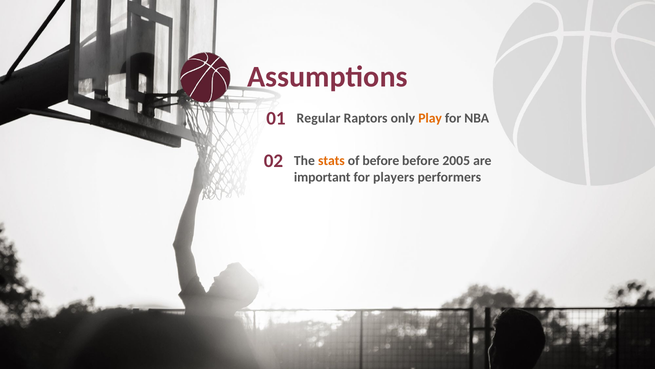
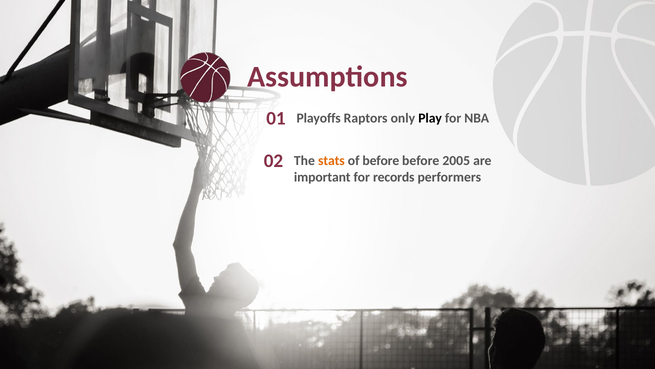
Regular: Regular -> Playoffs
Play colour: orange -> black
players: players -> records
